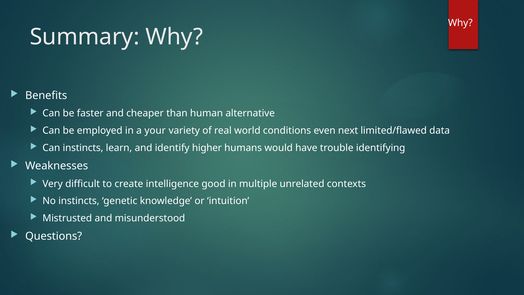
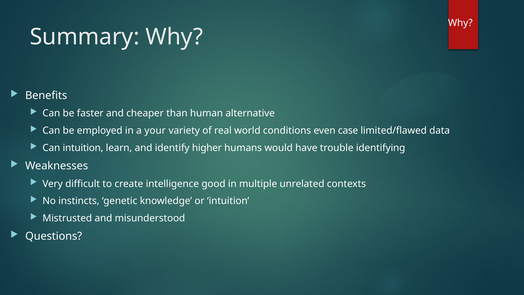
next: next -> case
Can instincts: instincts -> intuition
